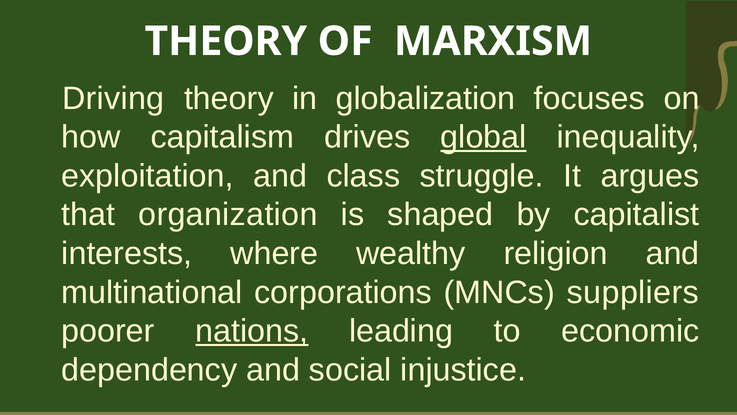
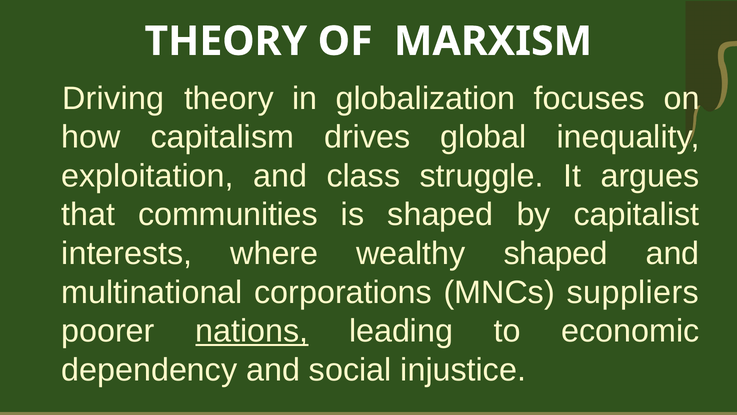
global underline: present -> none
organization: organization -> communities
wealthy religion: religion -> shaped
